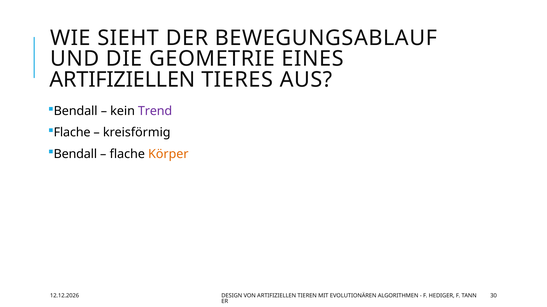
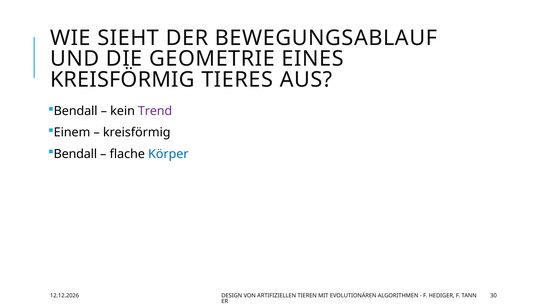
ARTIFIZIELLEN at (122, 80): ARTIFIZIELLEN -> KREISFÖRMIG
Flache at (72, 133): Flache -> Einem
Körper colour: orange -> blue
